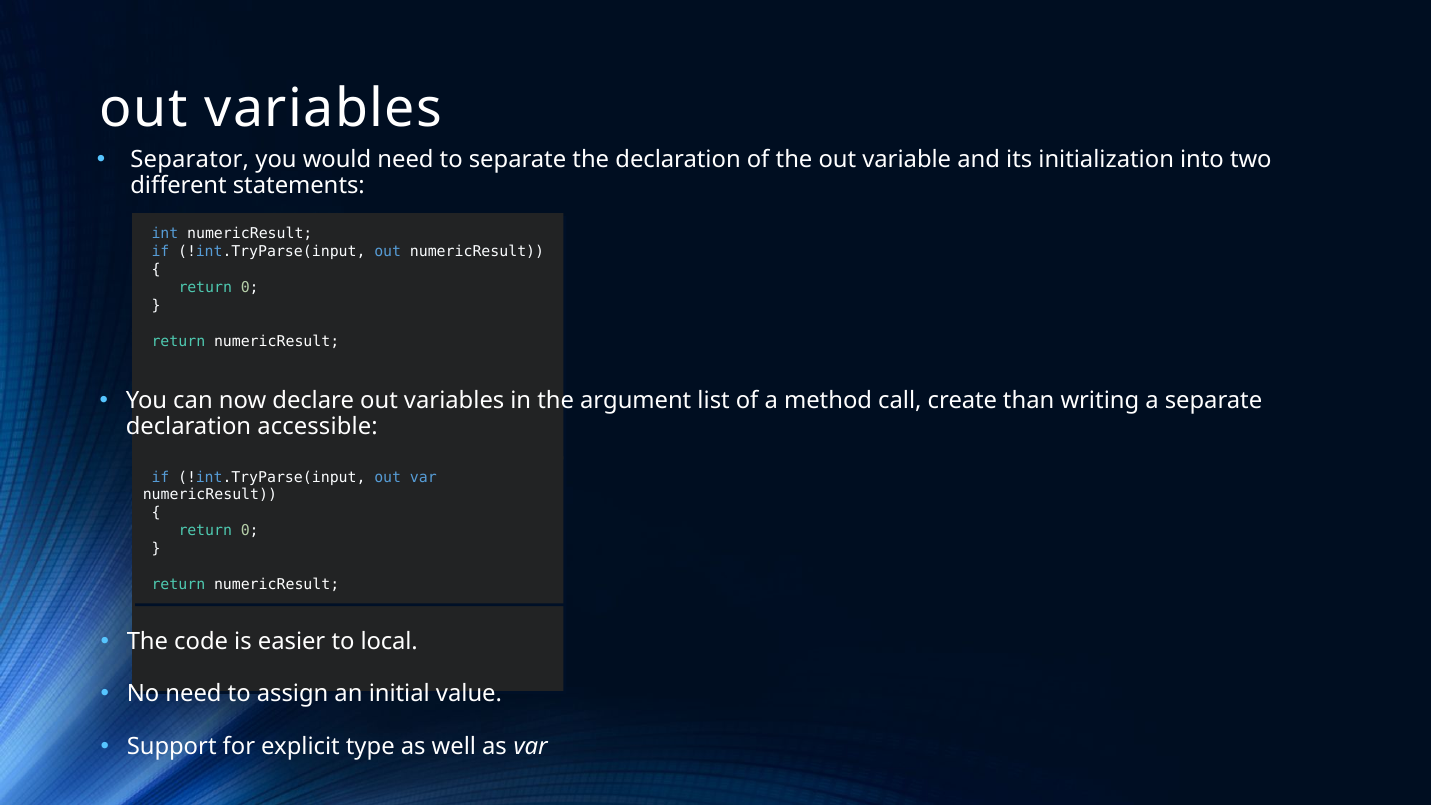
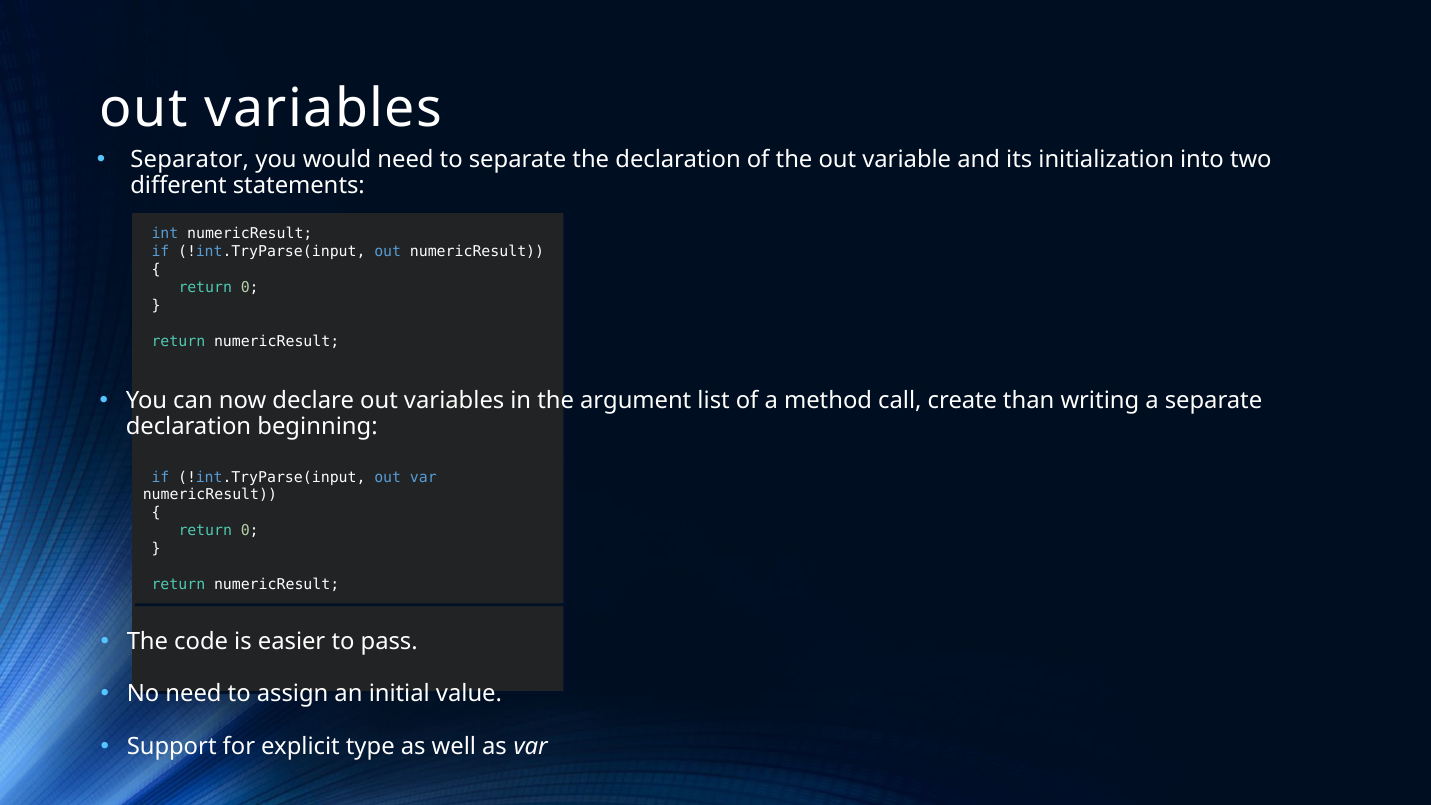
accessible: accessible -> beginning
local: local -> pass
